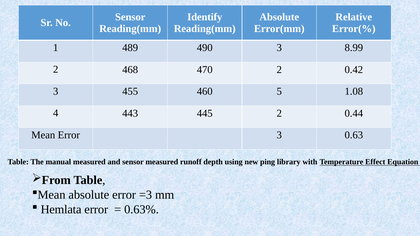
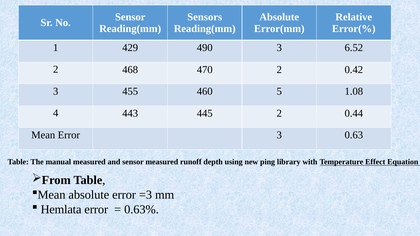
Identify: Identify -> Sensors
489: 489 -> 429
8.99: 8.99 -> 6.52
